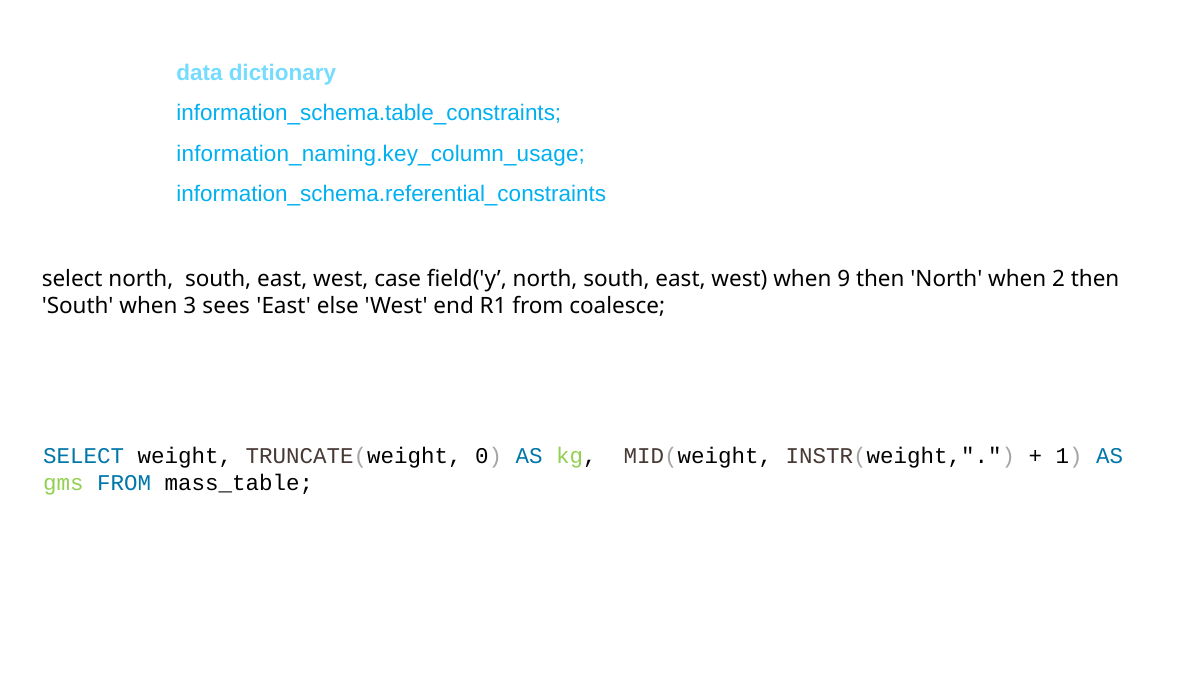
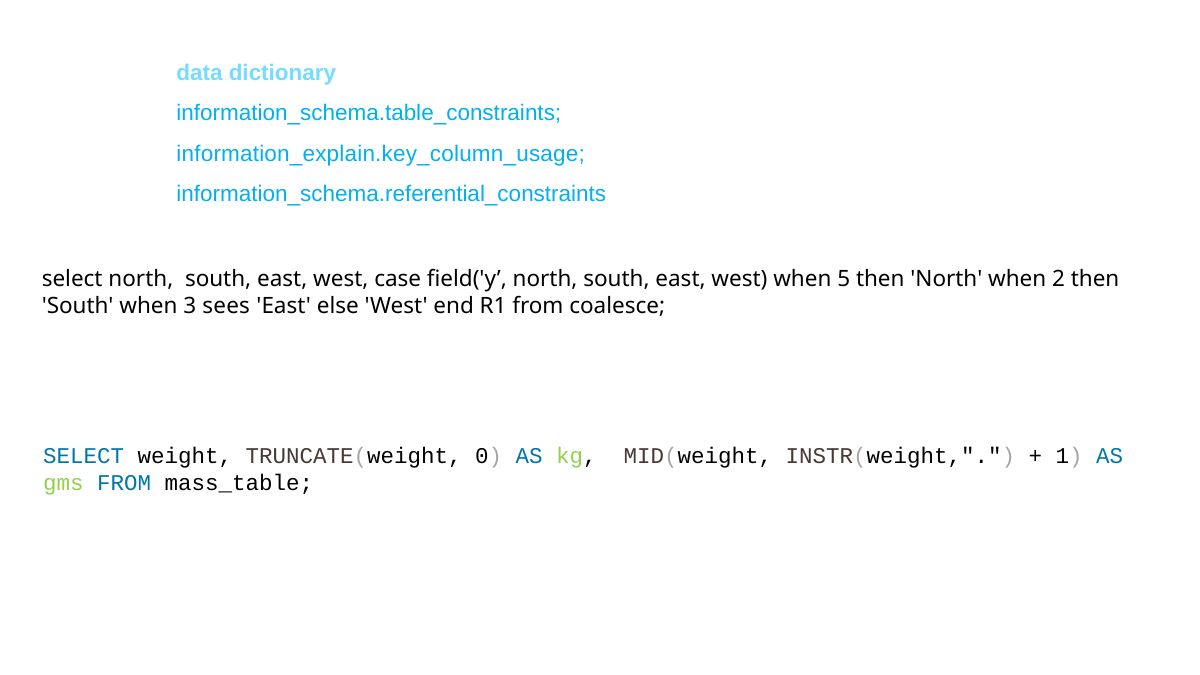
information_naming.key_column_usage: information_naming.key_column_usage -> information_explain.key_column_usage
9: 9 -> 5
